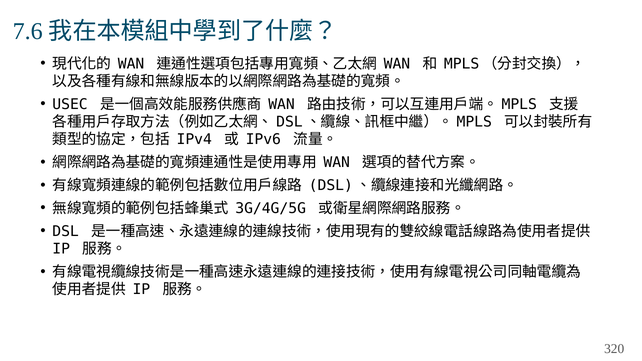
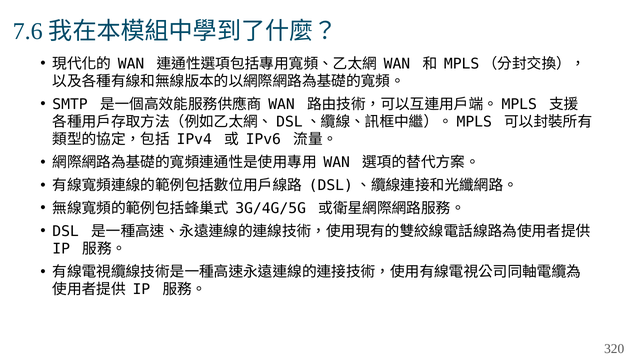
USEC: USEC -> SMTP
